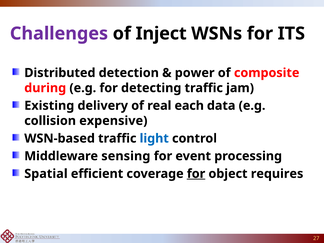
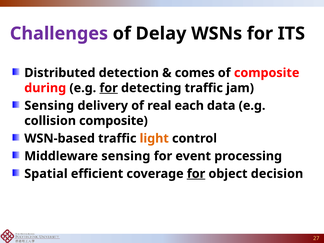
Inject: Inject -> Delay
power: power -> comes
for at (109, 88) underline: none -> present
Existing at (49, 106): Existing -> Sensing
collision expensive: expensive -> composite
light colour: blue -> orange
requires: requires -> decision
